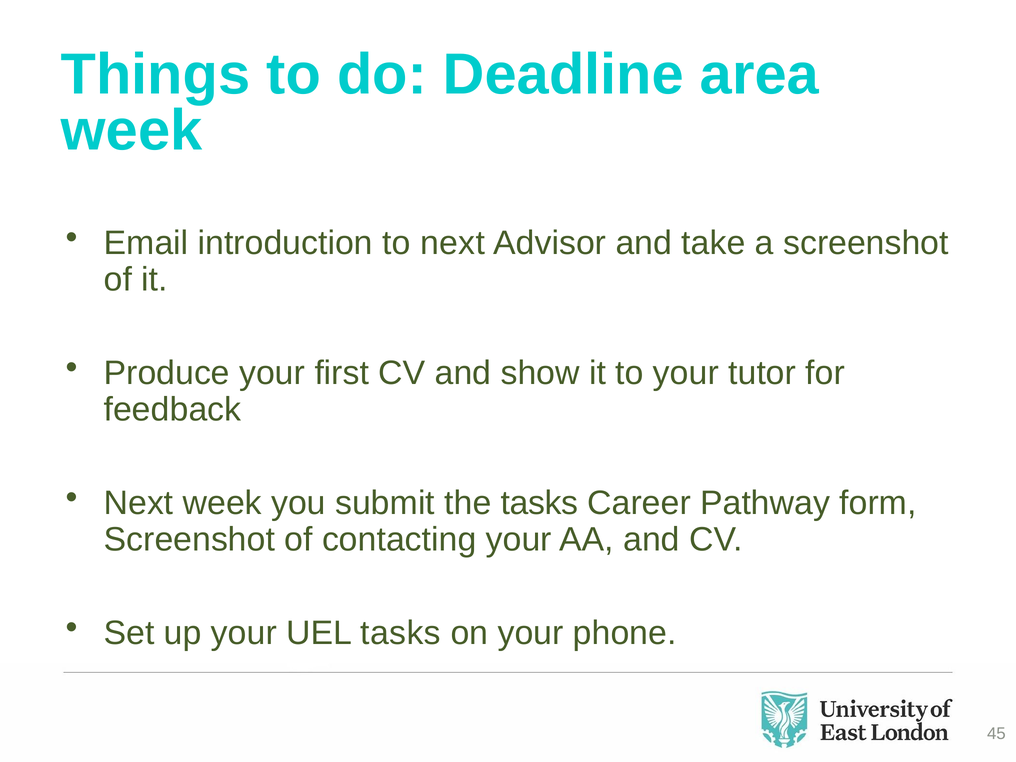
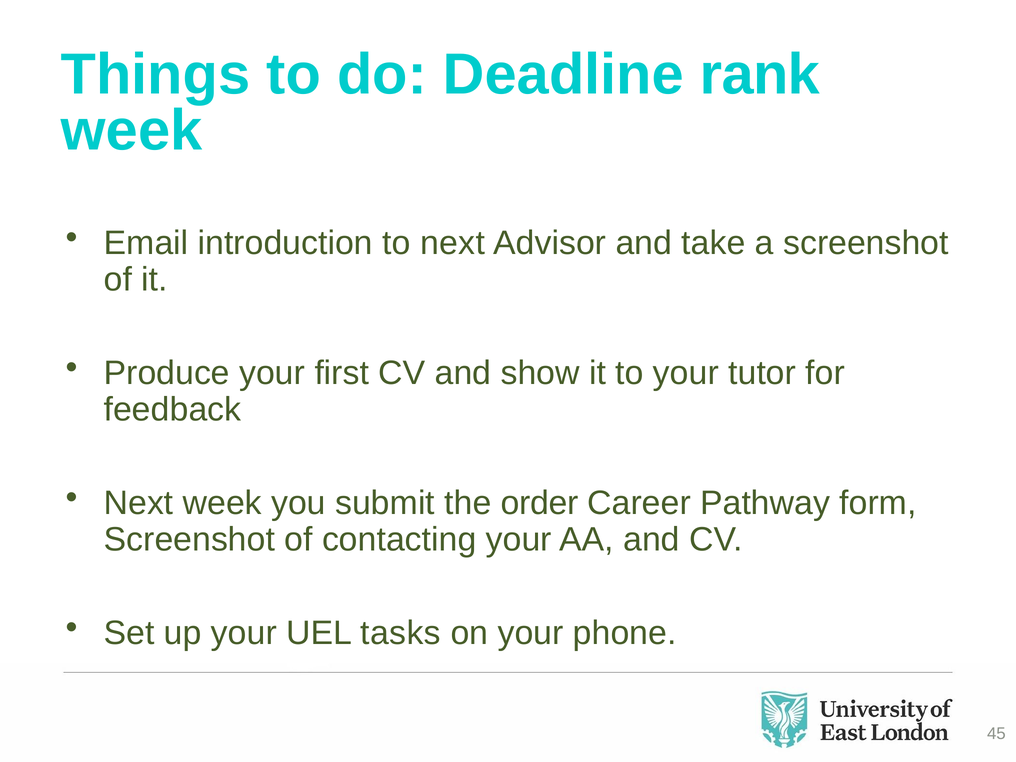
area: area -> rank
the tasks: tasks -> order
